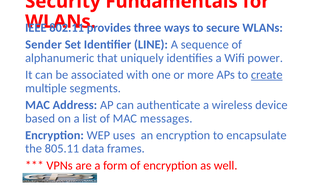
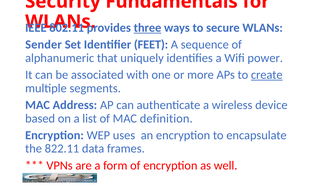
three underline: none -> present
LINE: LINE -> FEET
messages: messages -> definition
805.11: 805.11 -> 822.11
